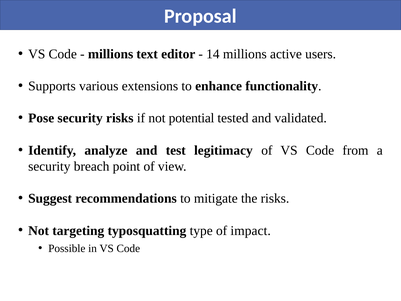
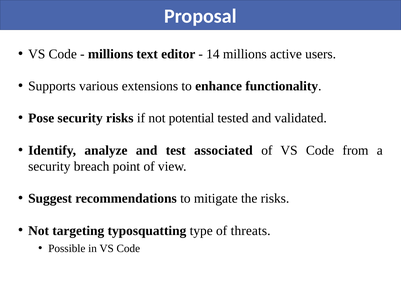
legitimacy: legitimacy -> associated
impact: impact -> threats
